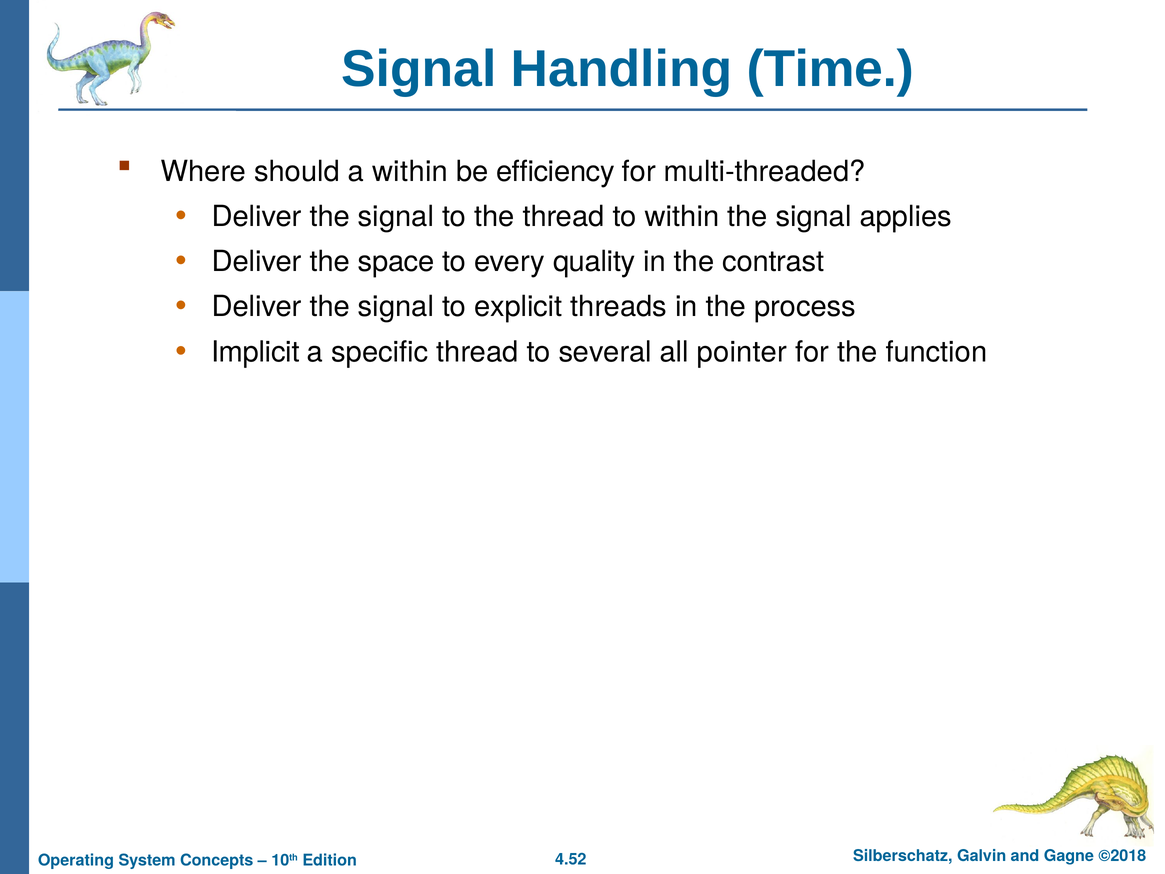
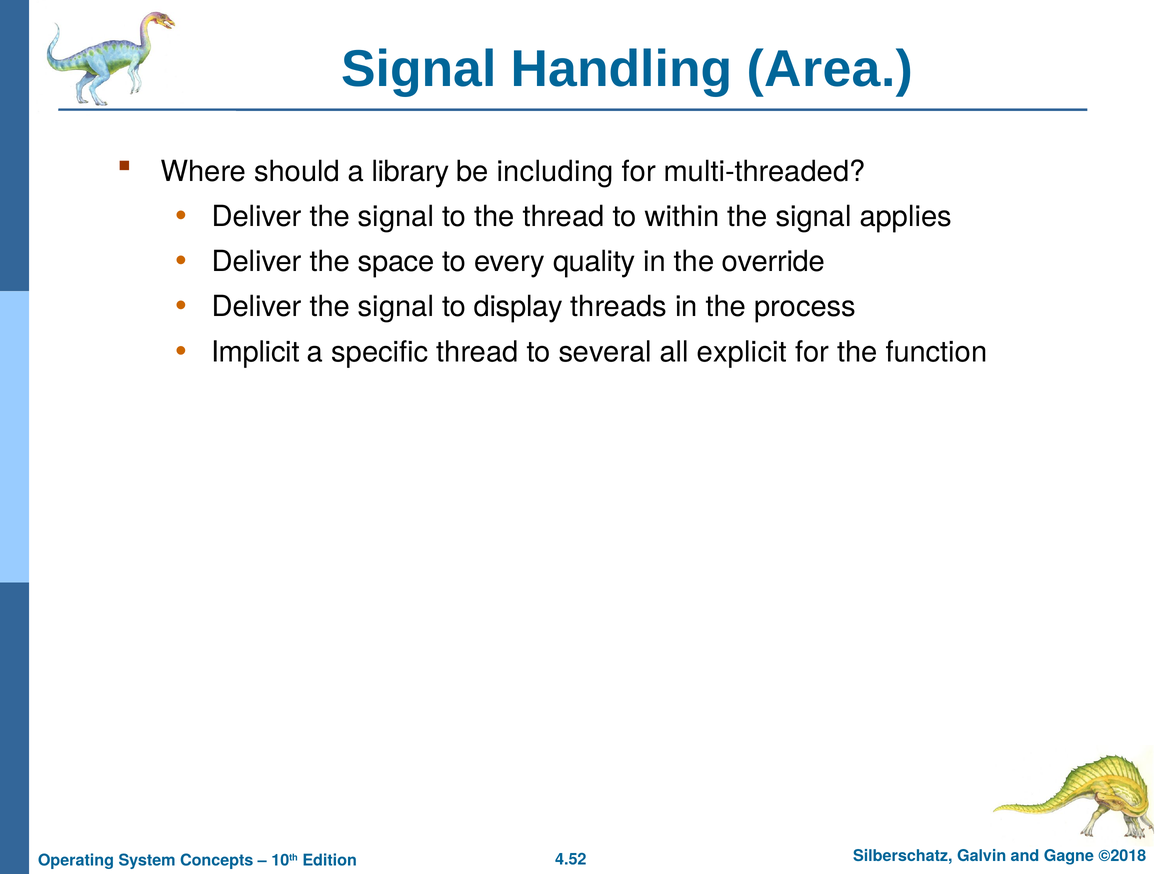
Time: Time -> Area
a within: within -> library
efficiency: efficiency -> including
contrast: contrast -> override
explicit: explicit -> display
pointer: pointer -> explicit
